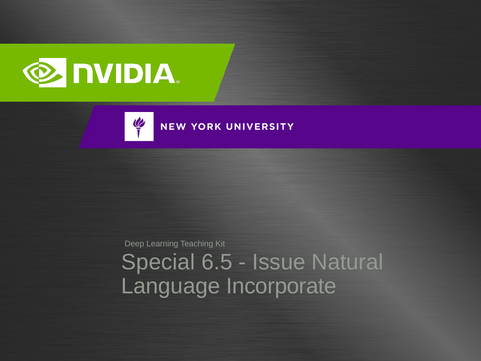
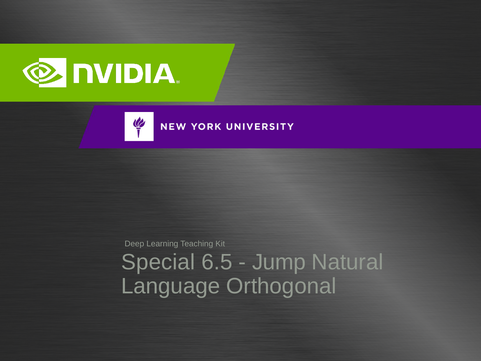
Issue: Issue -> Jump
Incorporate: Incorporate -> Orthogonal
